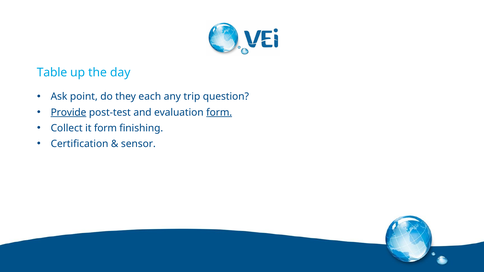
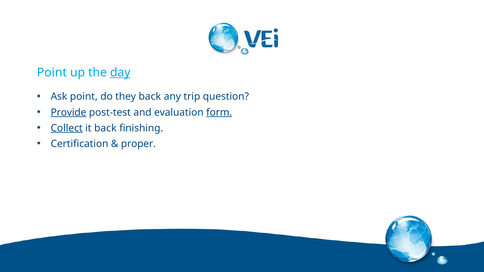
Table at (52, 73): Table -> Point
day underline: none -> present
they each: each -> back
Collect underline: none -> present
it form: form -> back
sensor: sensor -> proper
